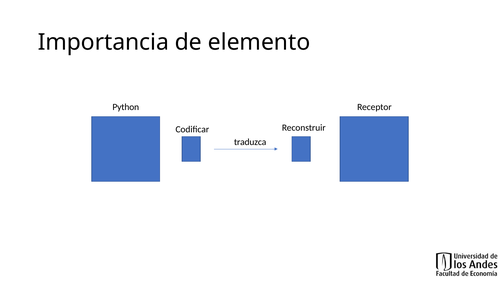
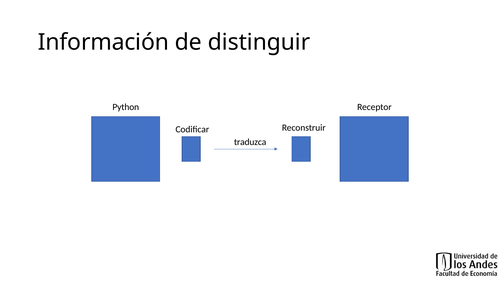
Importancia: Importancia -> Información
elemento: elemento -> distinguir
